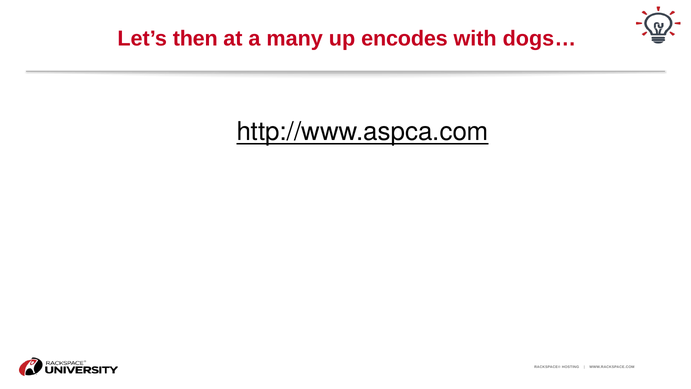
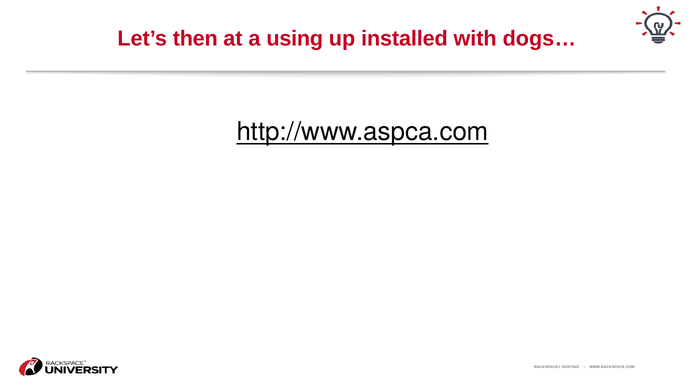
many: many -> using
encodes: encodes -> installed
